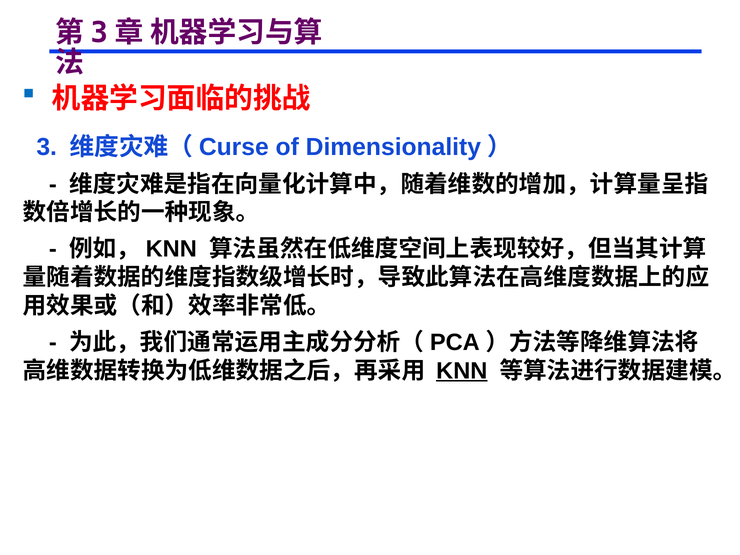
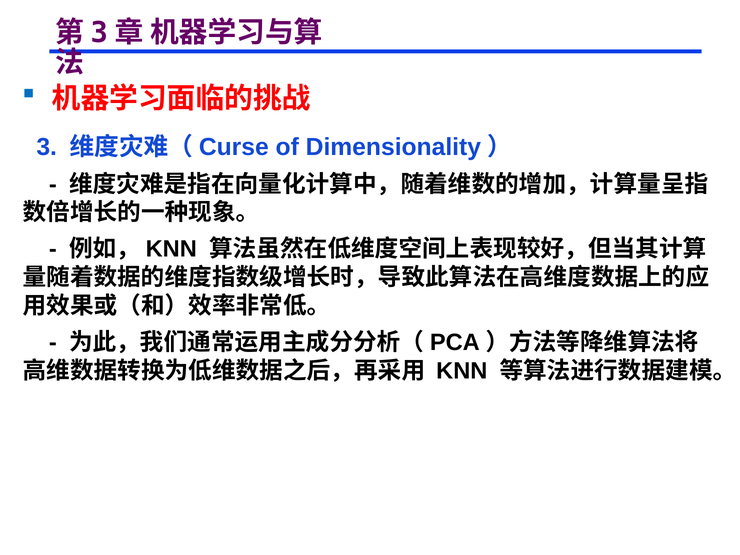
KNN underline: present -> none
